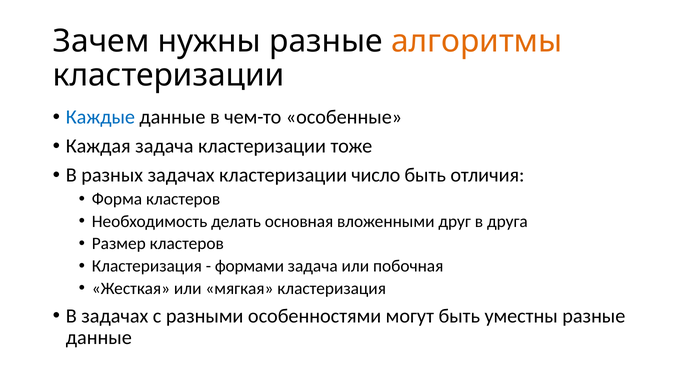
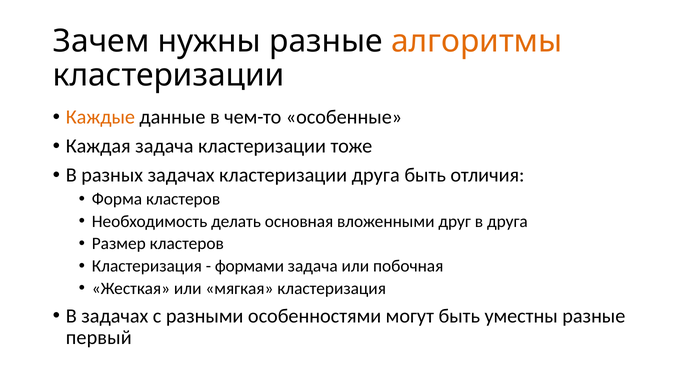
Каждые colour: blue -> orange
кластеризации число: число -> друга
данные at (99, 337): данные -> первый
